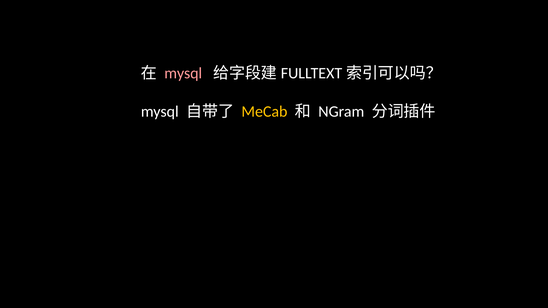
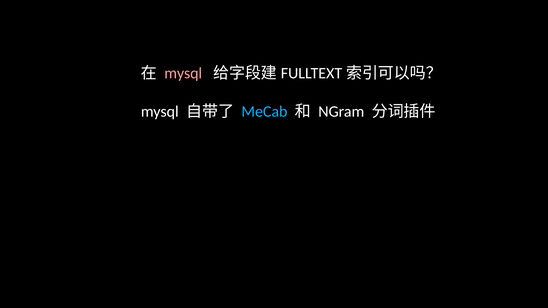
MeCab colour: yellow -> light blue
